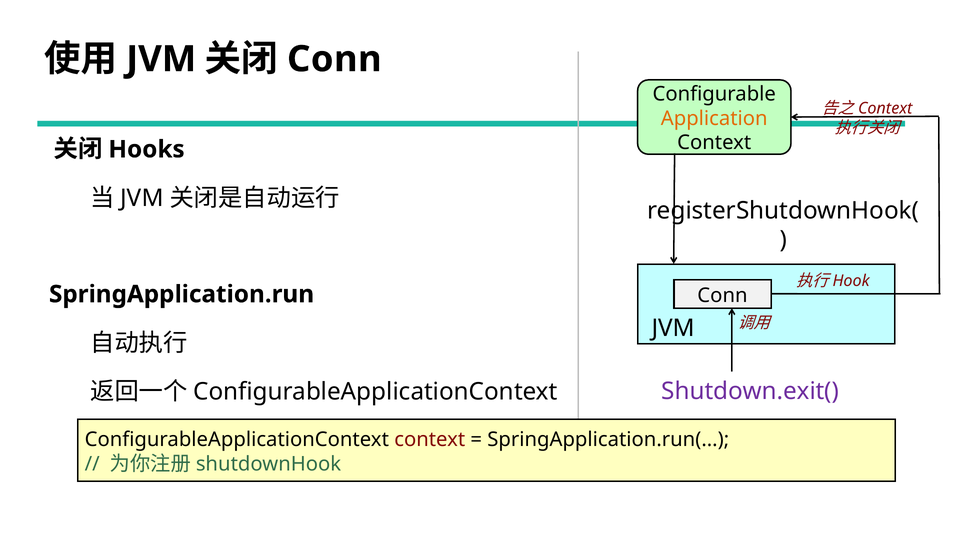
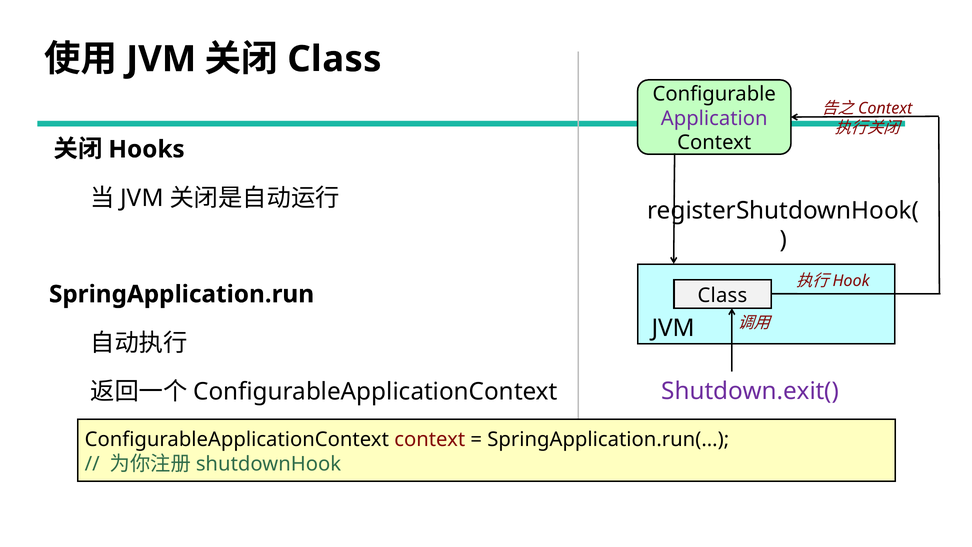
Conn at (334, 59): Conn -> Class
Application colour: orange -> purple
Conn at (722, 295): Conn -> Class
